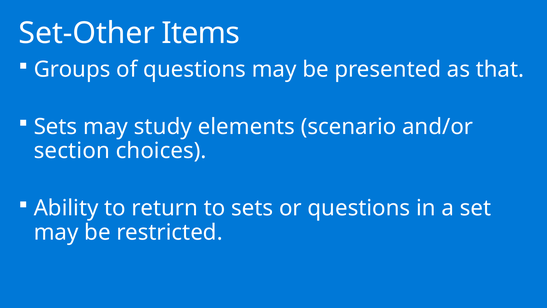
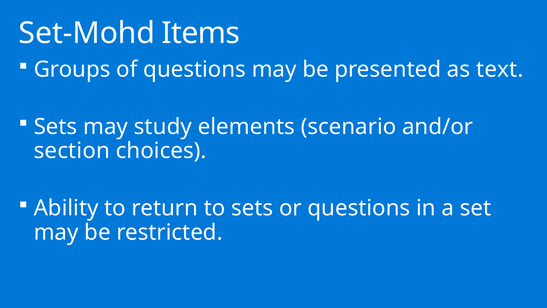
Set-Other: Set-Other -> Set-Mohd
that: that -> text
